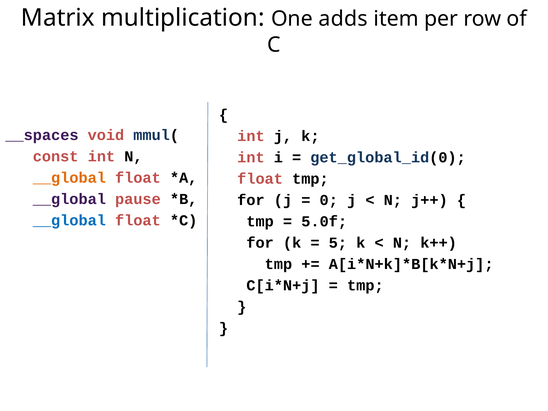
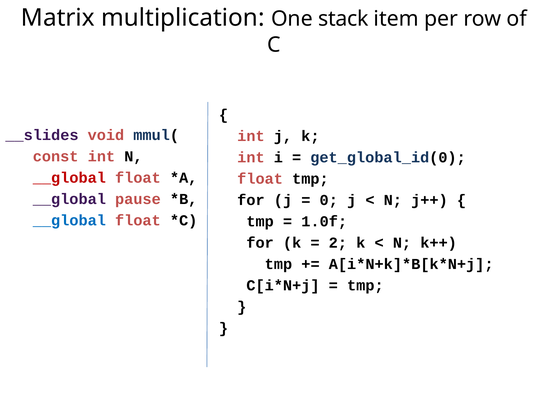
adds: adds -> stack
__spaces: __spaces -> __slides
__global at (69, 178) colour: orange -> red
5.0f: 5.0f -> 1.0f
5: 5 -> 2
